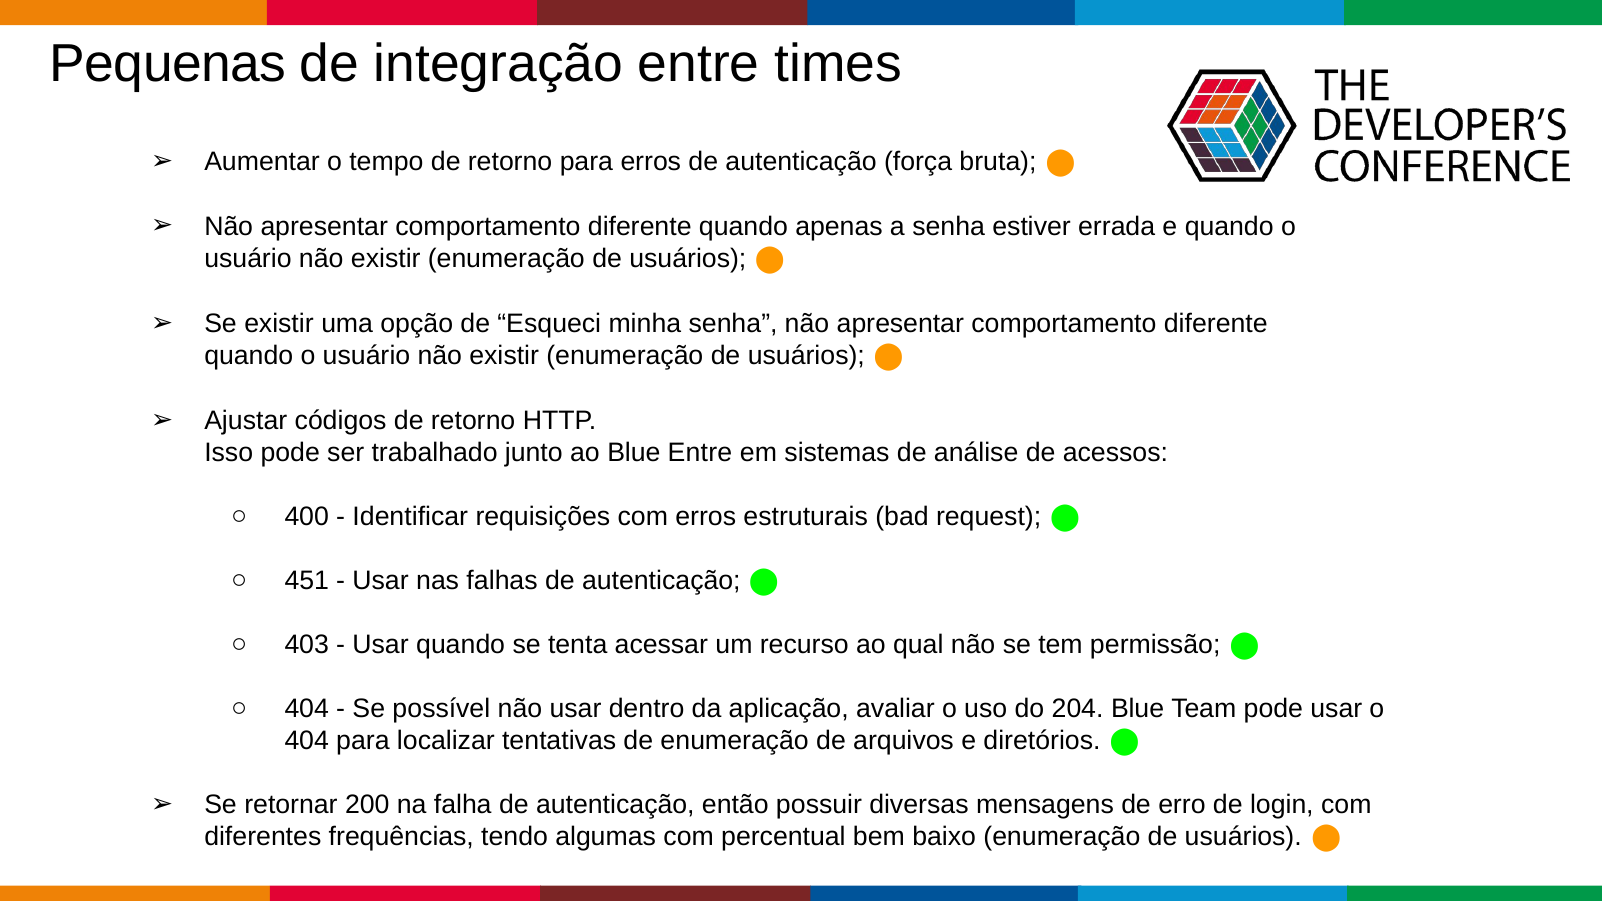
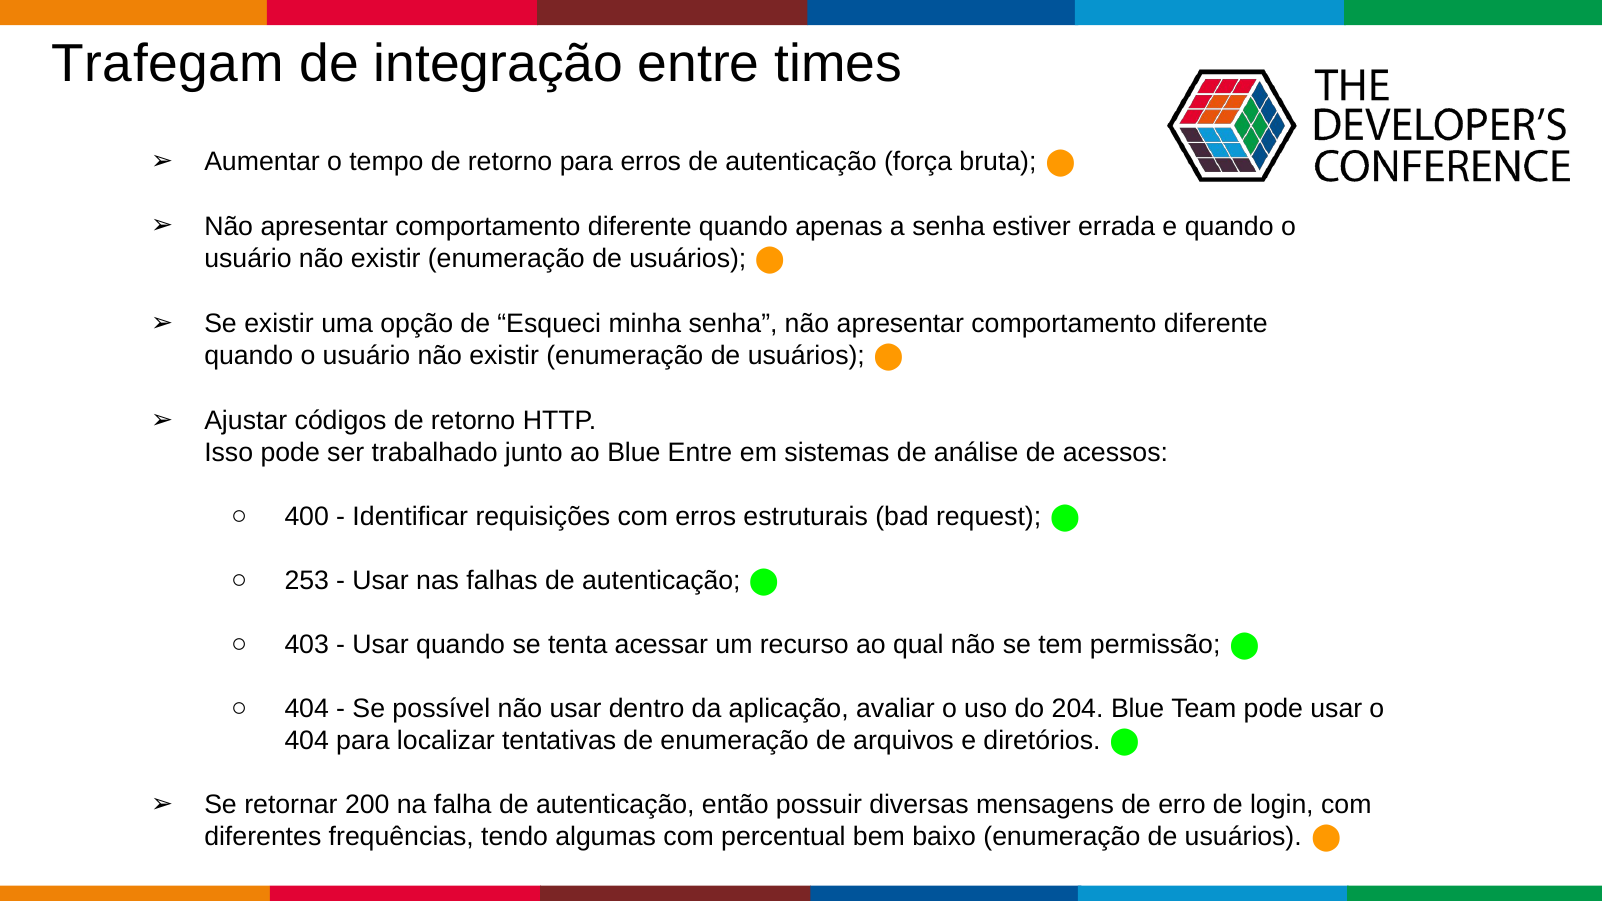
Pequenas: Pequenas -> Trafegam
451: 451 -> 253
